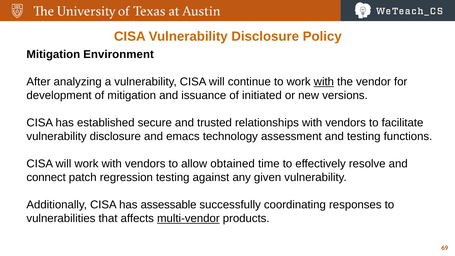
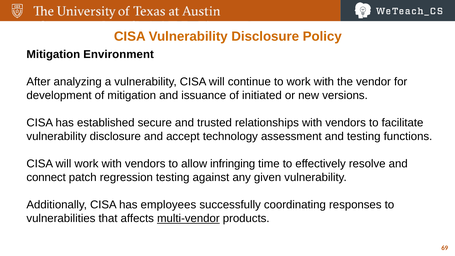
with at (324, 82) underline: present -> none
emacs: emacs -> accept
obtained: obtained -> infringing
assessable: assessable -> employees
